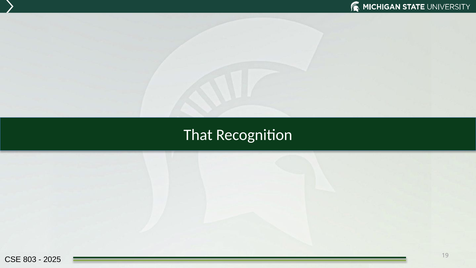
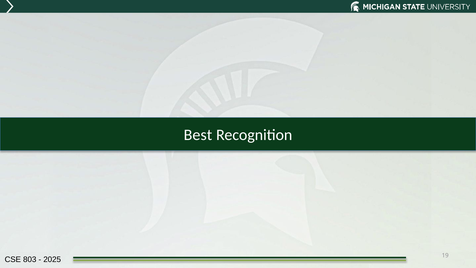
That: That -> Best
